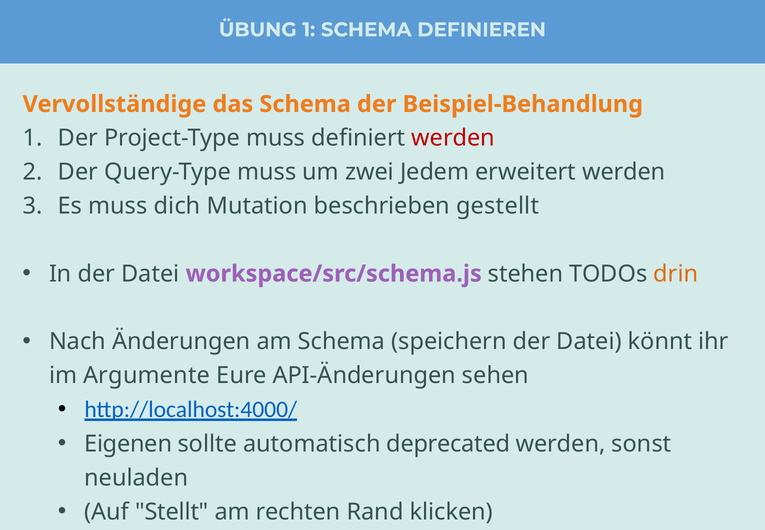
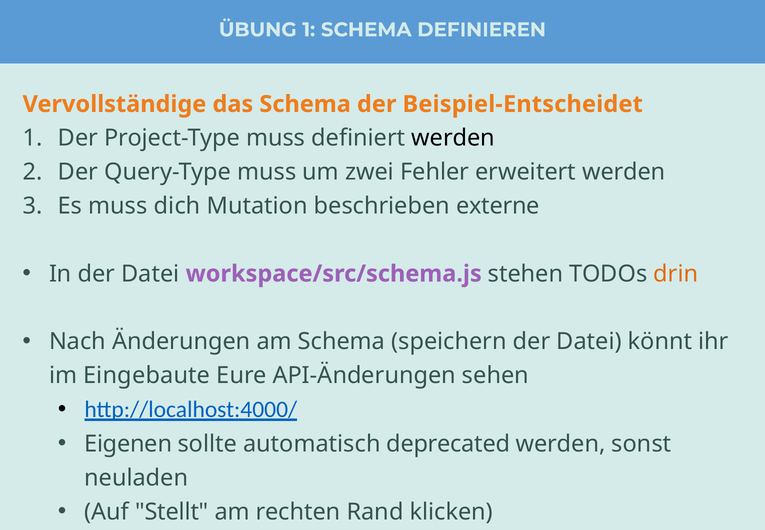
Beispiel-Behandlung: Beispiel-Behandlung -> Beispiel-Entscheidet
werden at (453, 138) colour: red -> black
Jedem: Jedem -> Fehler
gestellt: gestellt -> externe
Argumente: Argumente -> Eingebaute
